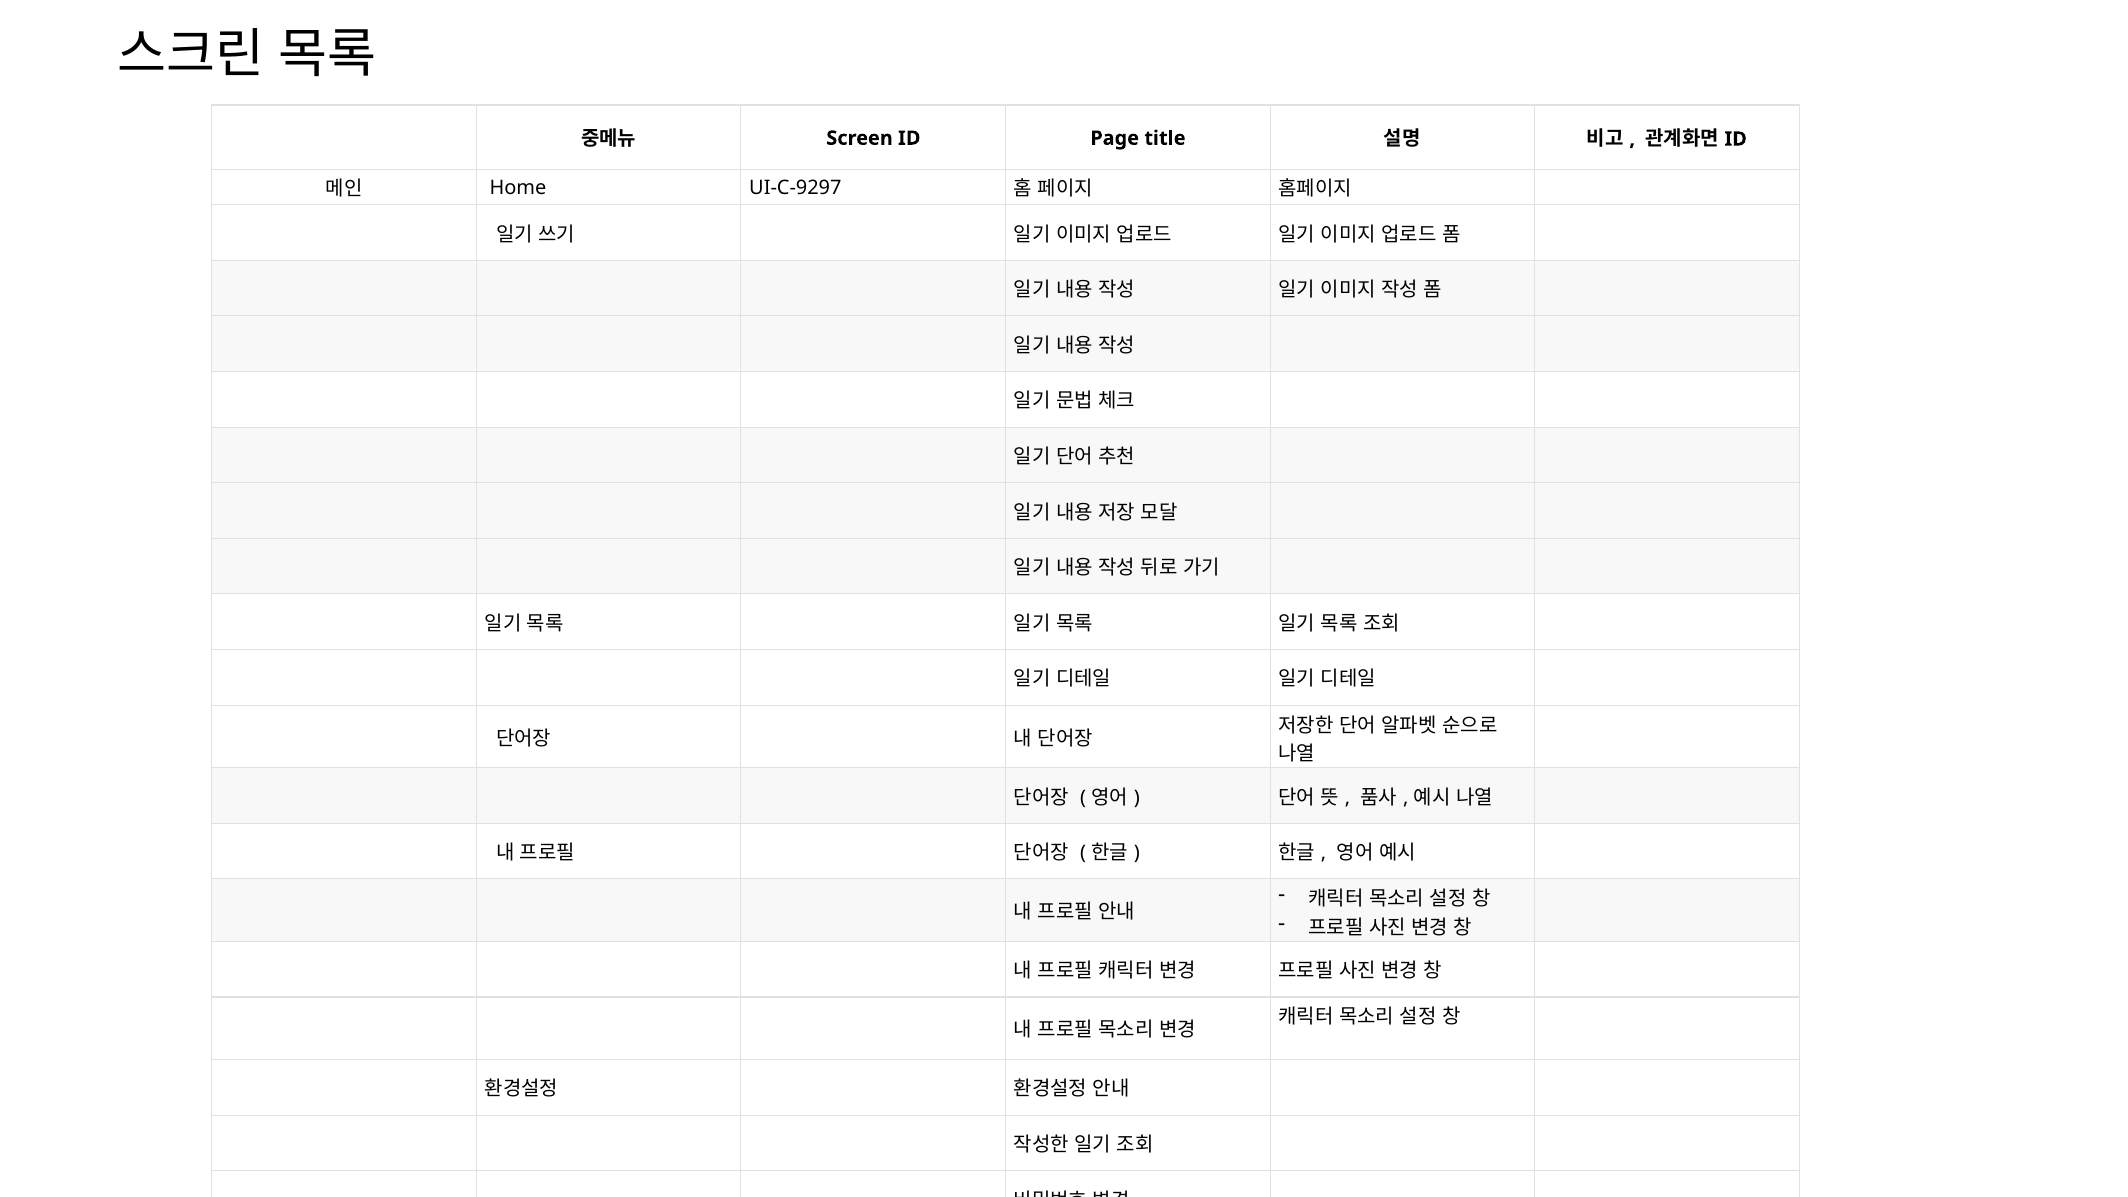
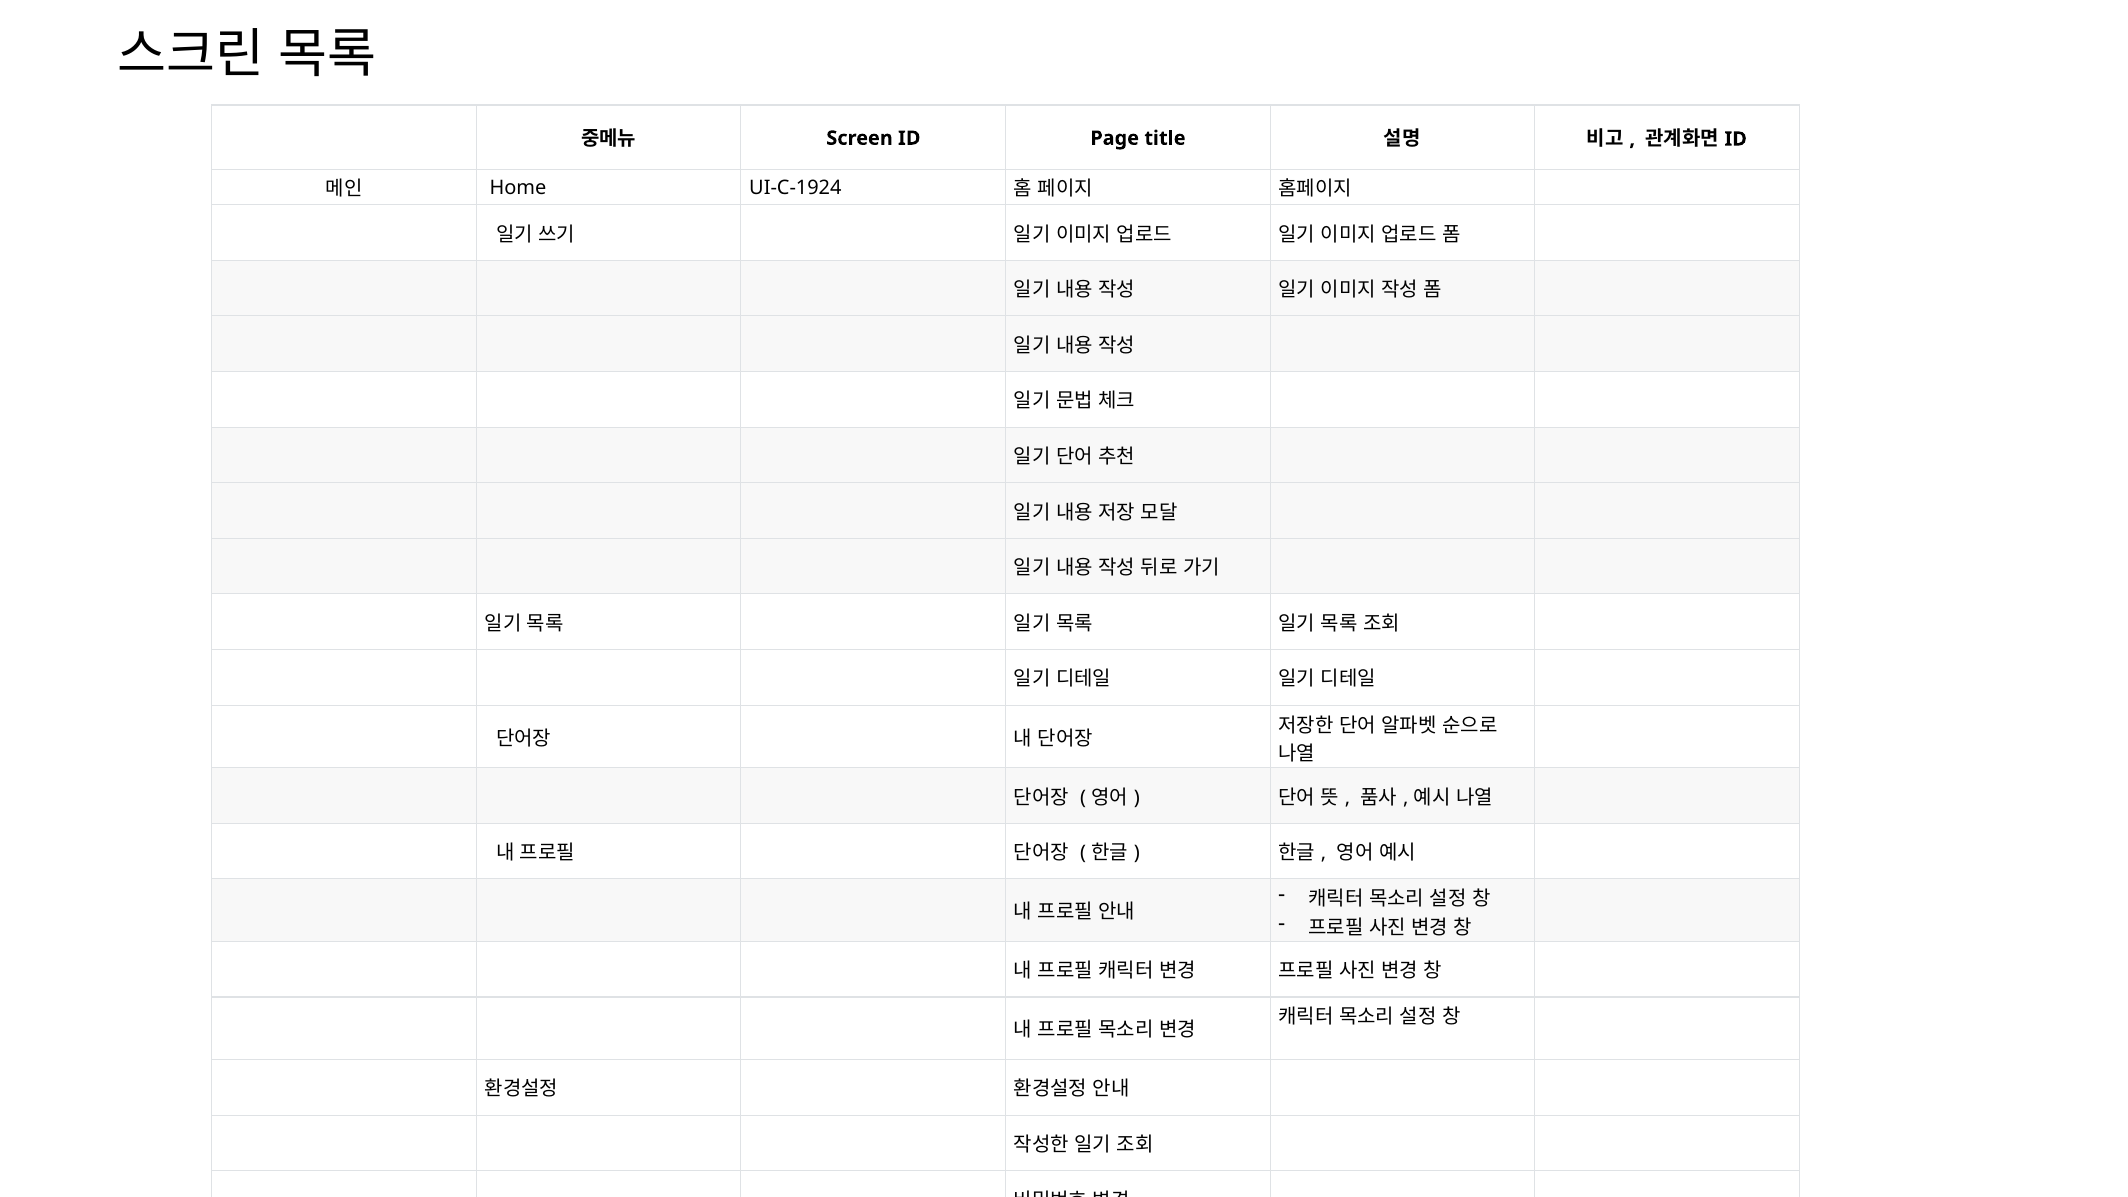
UI-C-9297: UI-C-9297 -> UI-C-1924
